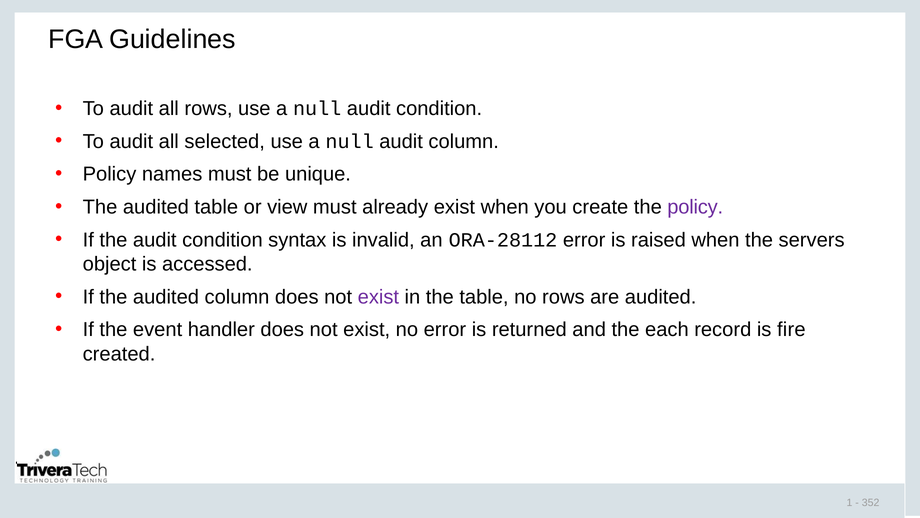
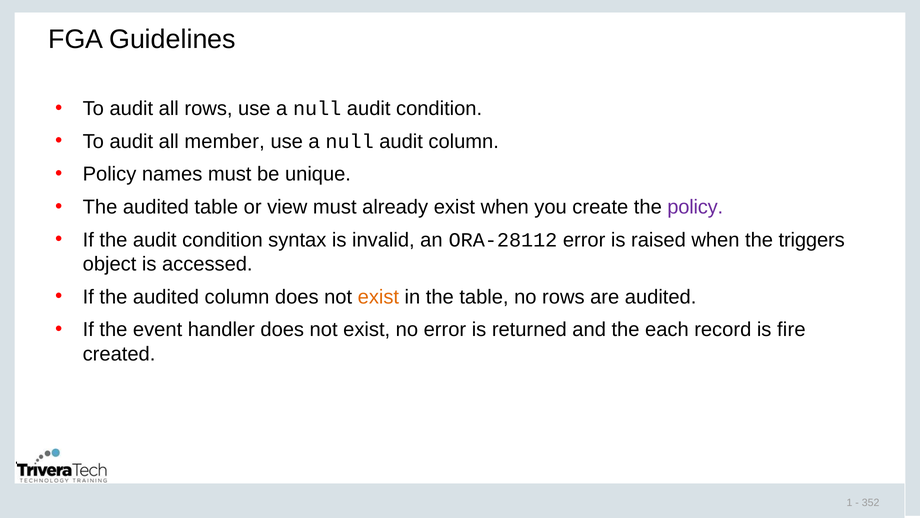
selected: selected -> member
servers: servers -> triggers
exist at (378, 297) colour: purple -> orange
